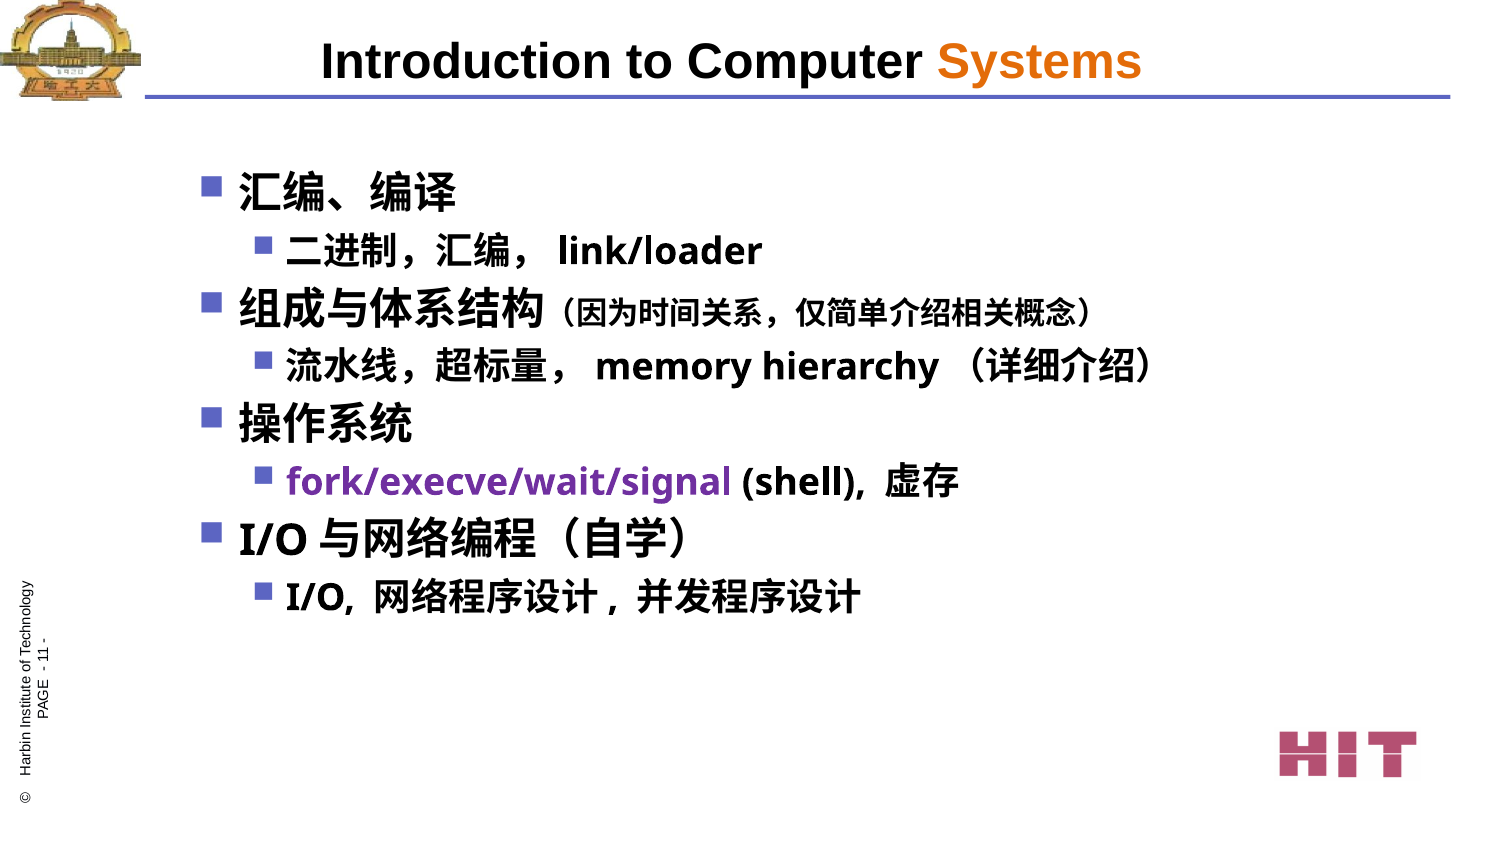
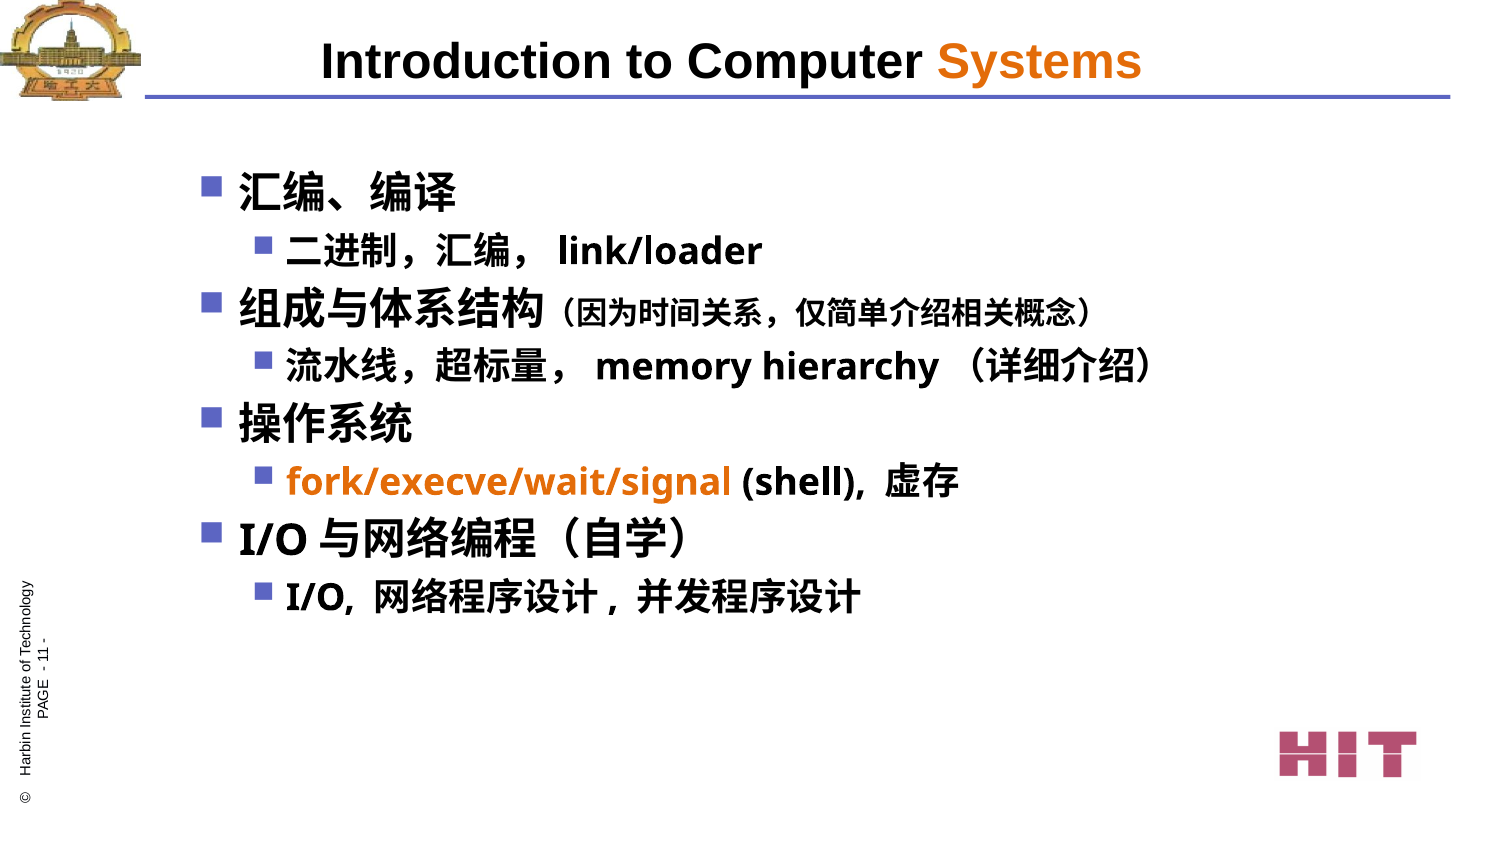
fork/execve/wait/signal colour: purple -> orange
